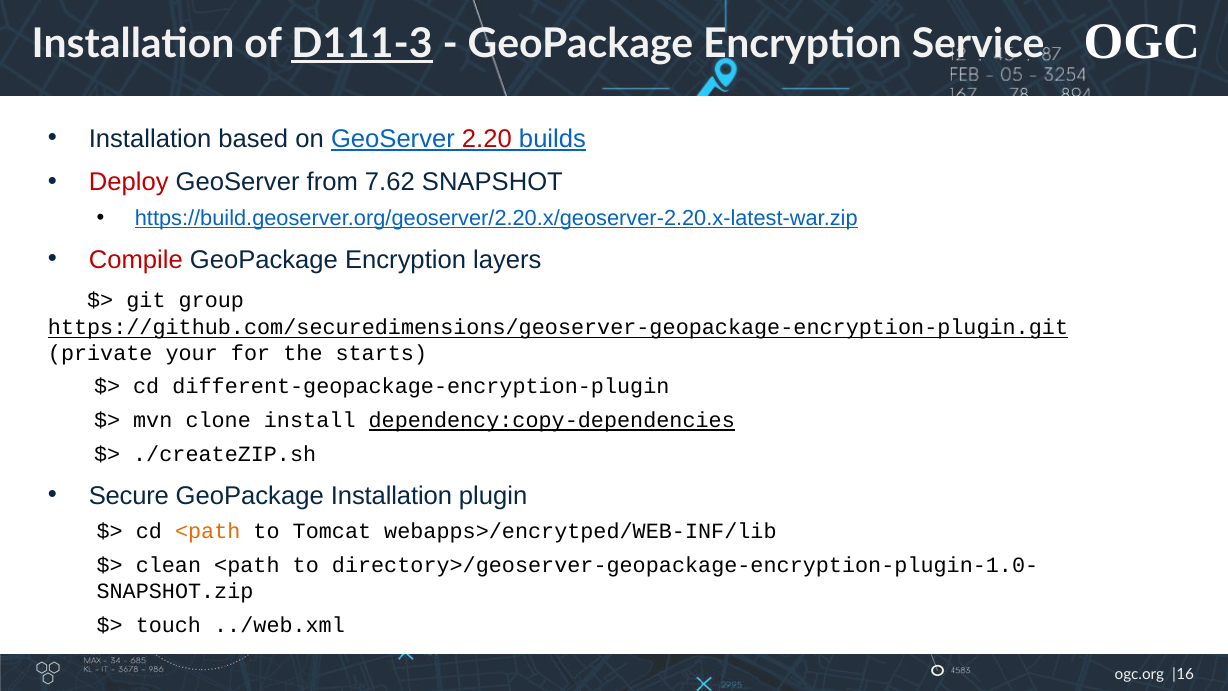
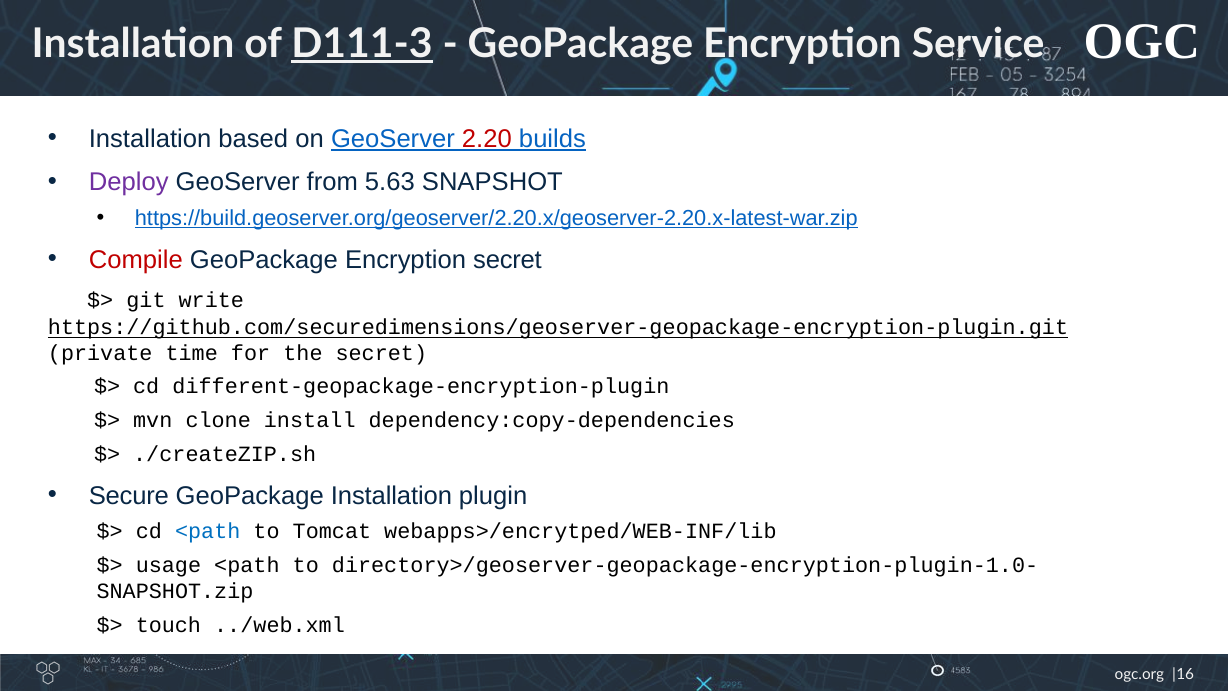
Deploy colour: red -> purple
7.62: 7.62 -> 5.63
Encryption layers: layers -> secret
group: group -> write
your: your -> time
the starts: starts -> secret
dependency:copy-dependencies underline: present -> none
<path at (208, 532) colour: orange -> blue
clean: clean -> usage
